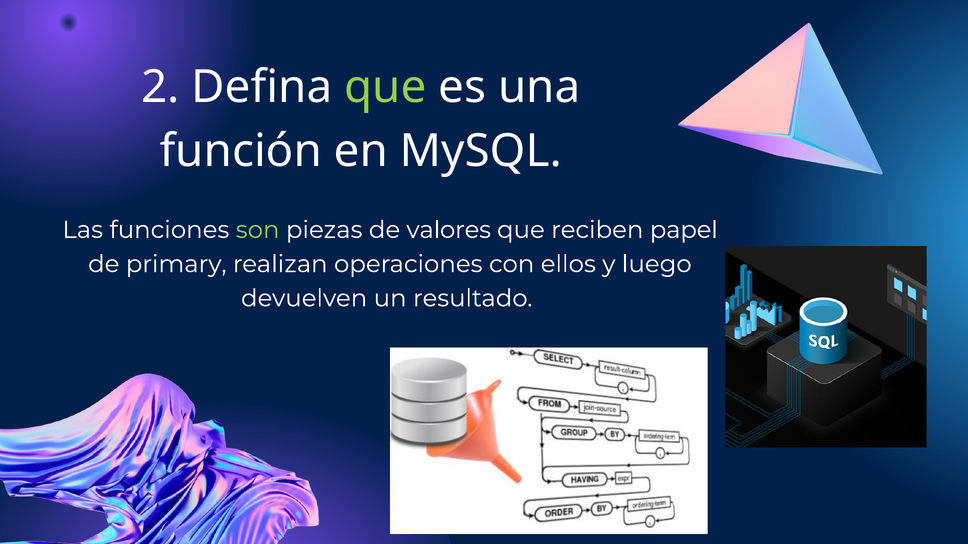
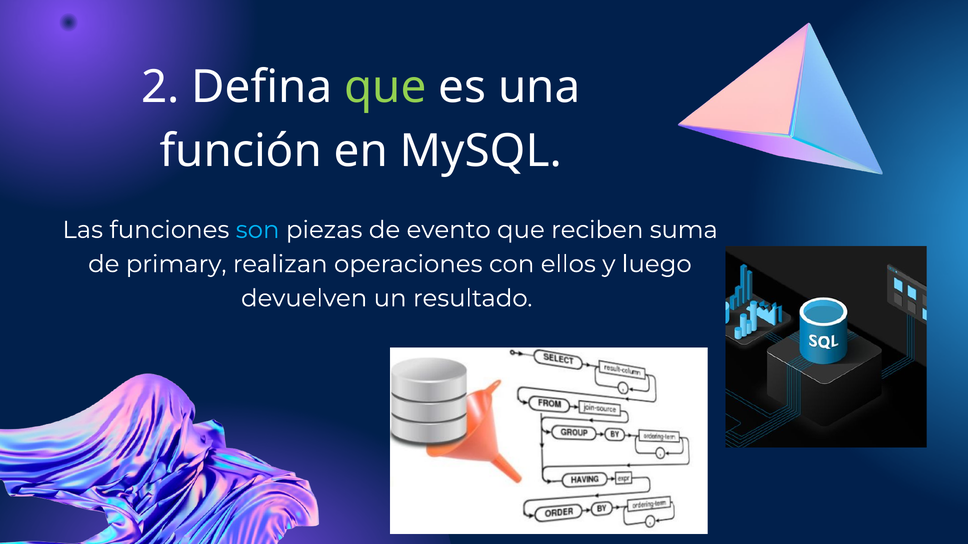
son colour: light green -> light blue
valores: valores -> evento
papel: papel -> suma
